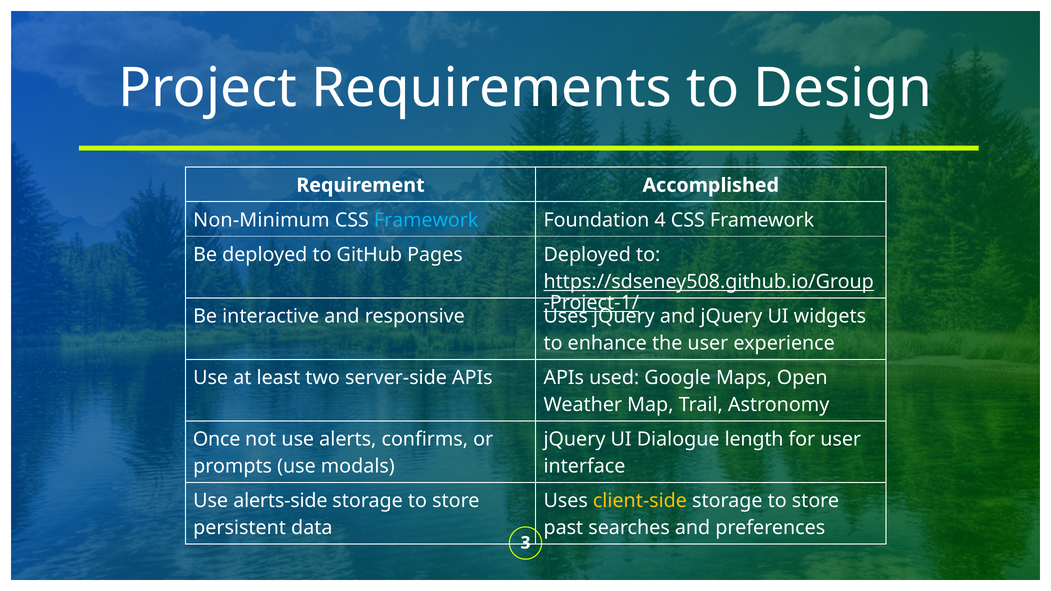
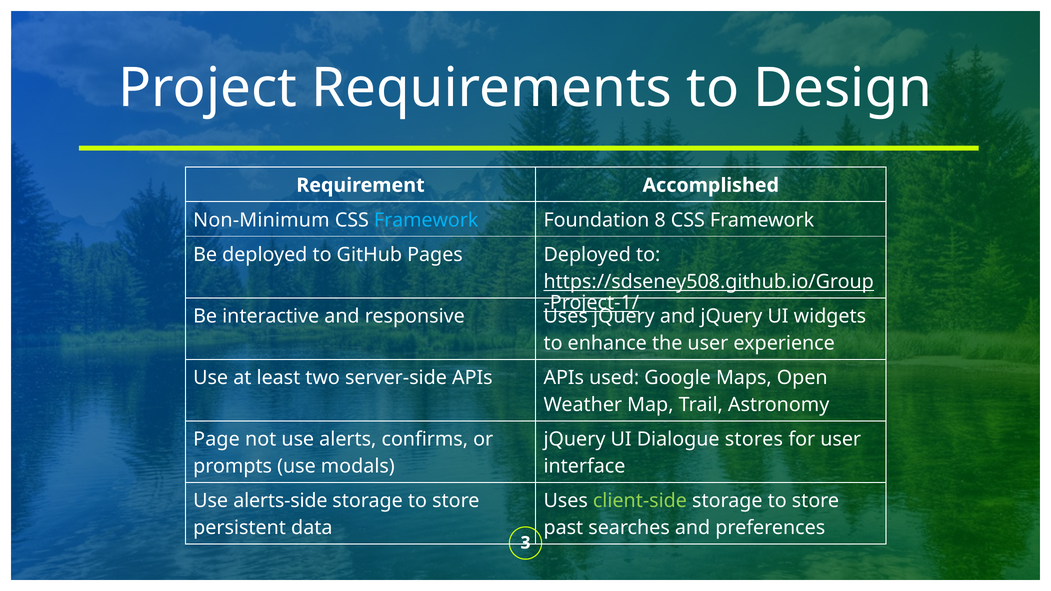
4: 4 -> 8
Once: Once -> Page
length: length -> stores
client-side colour: yellow -> light green
